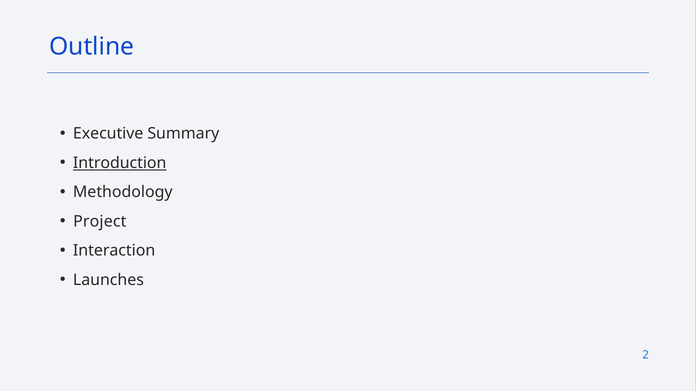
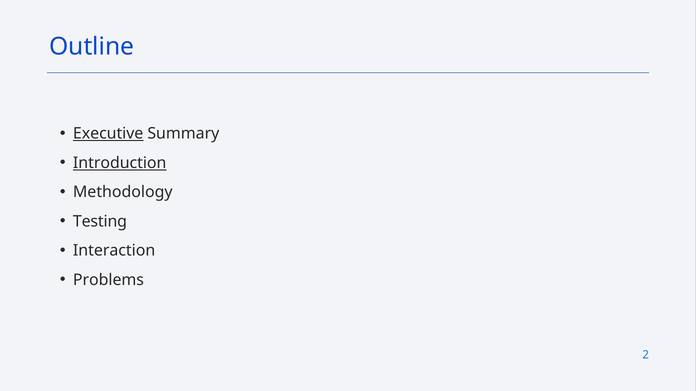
Executive underline: none -> present
Project: Project -> Testing
Launches: Launches -> Problems
